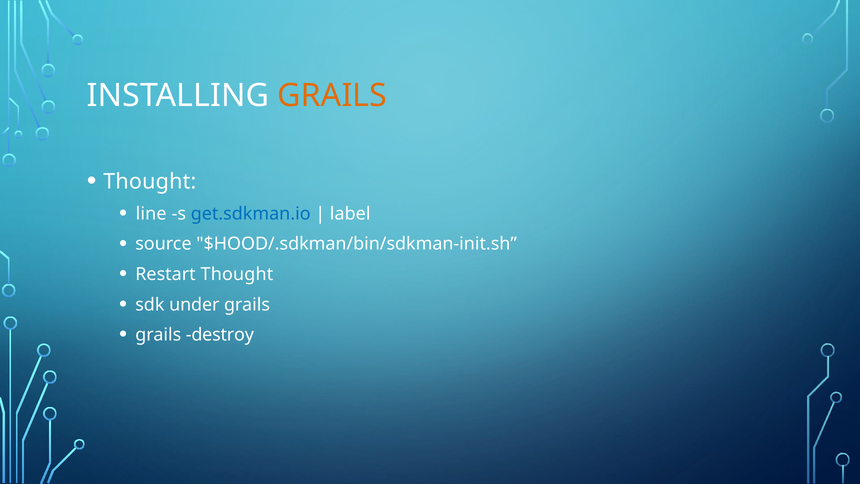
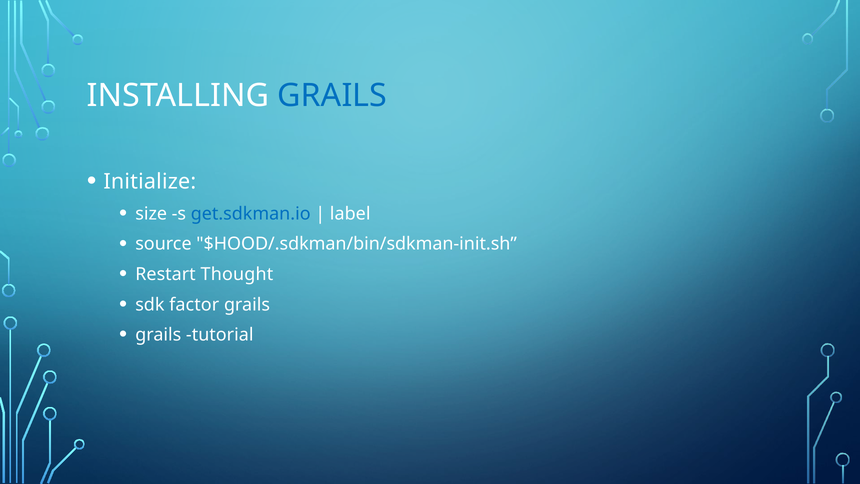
GRAILS at (332, 96) colour: orange -> blue
Thought at (150, 181): Thought -> Initialize
line: line -> size
under: under -> factor
destroy: destroy -> tutorial
